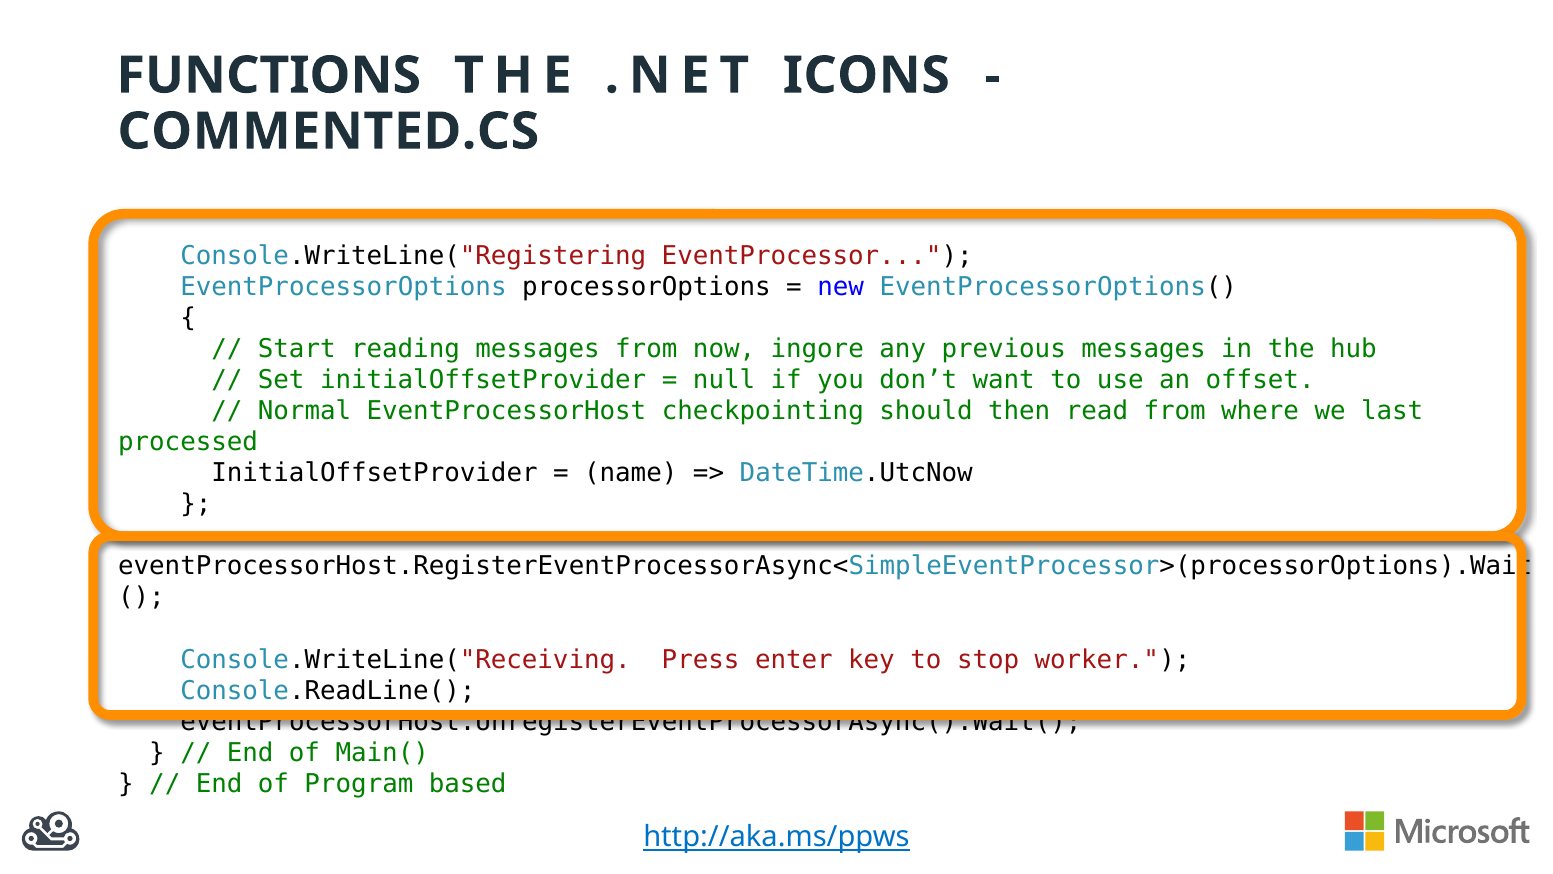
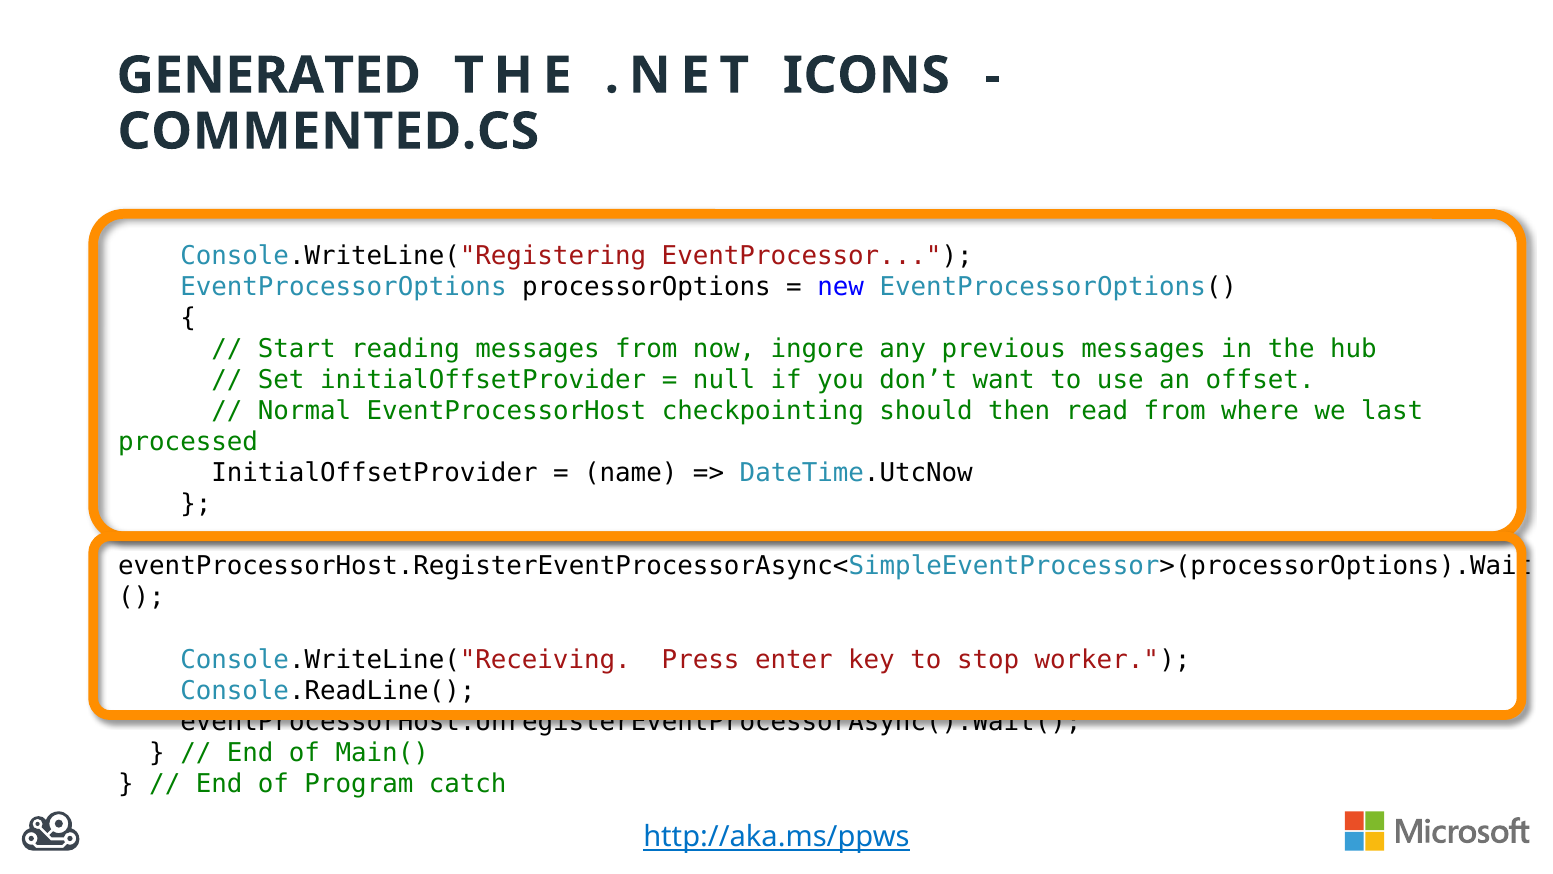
FUNCTIONS: FUNCTIONS -> GENERATED
based: based -> catch
